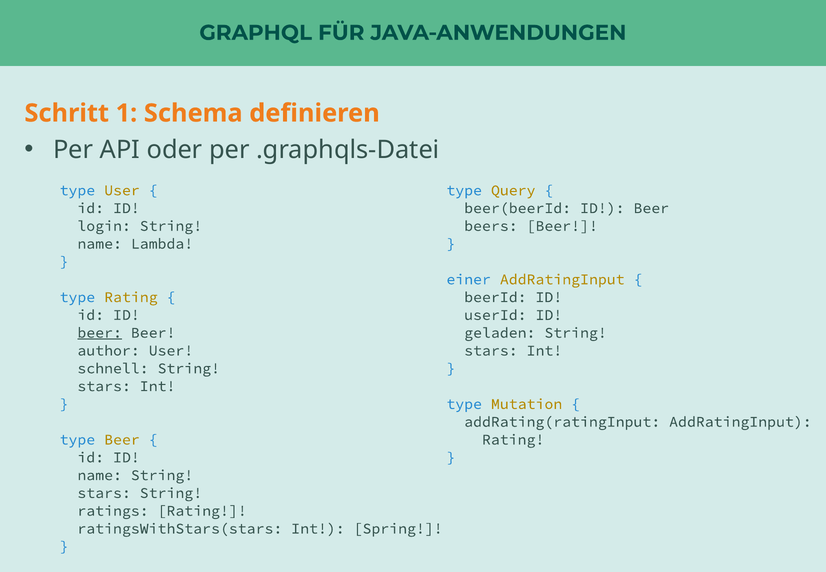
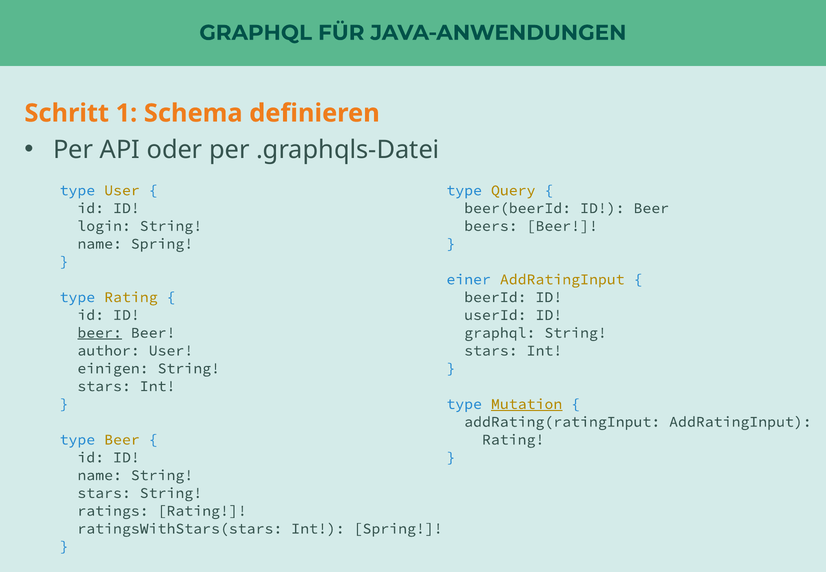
name Lambda: Lambda -> Spring
geladen at (500, 333): geladen -> graphql
schnell: schnell -> einigen
Mutation underline: none -> present
